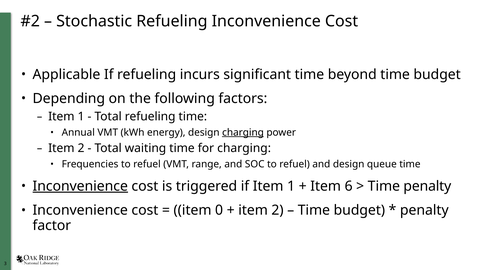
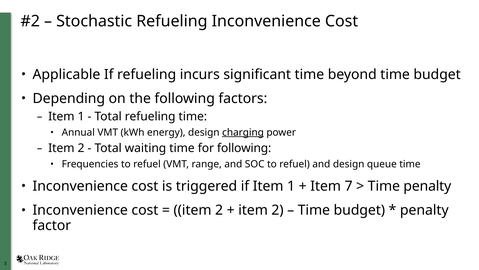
for charging: charging -> following
Inconvenience at (80, 186) underline: present -> none
6: 6 -> 7
0 at (219, 210): 0 -> 2
